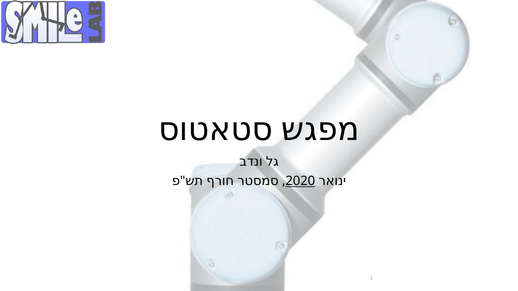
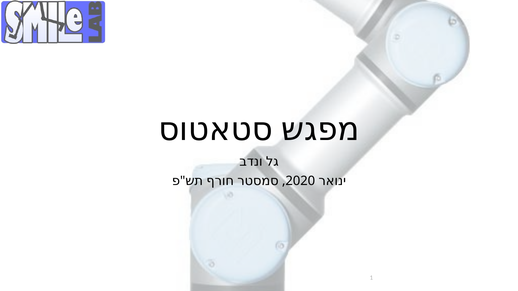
2020 underline: present -> none
